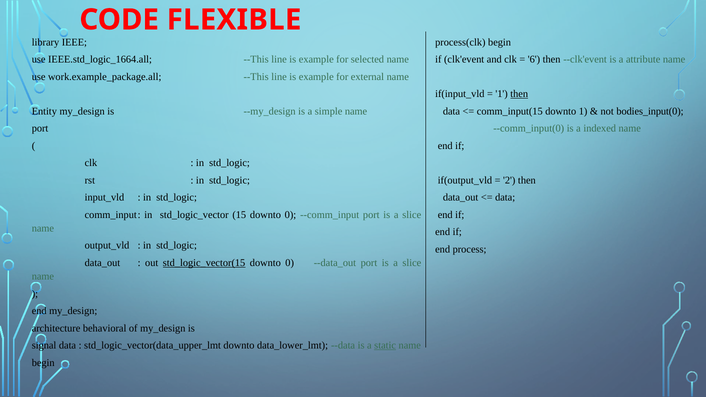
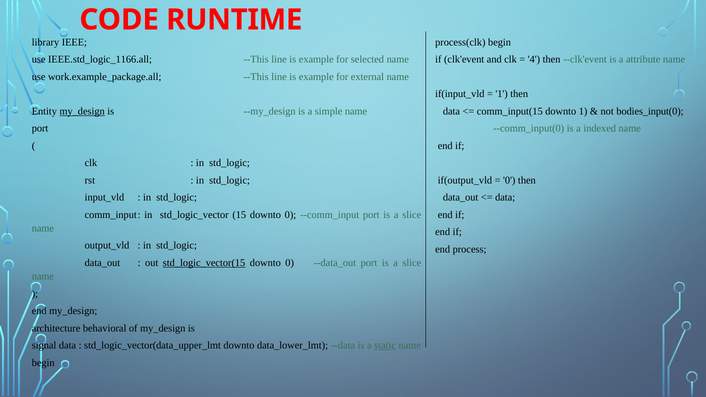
FLEXIBLE: FLEXIBLE -> RUNTIME
IEEE.std_logic_1664.all: IEEE.std_logic_1664.all -> IEEE.std_logic_1166.all
6: 6 -> 4
then at (519, 94) underline: present -> none
my_design at (82, 111) underline: none -> present
2 at (509, 180): 2 -> 0
